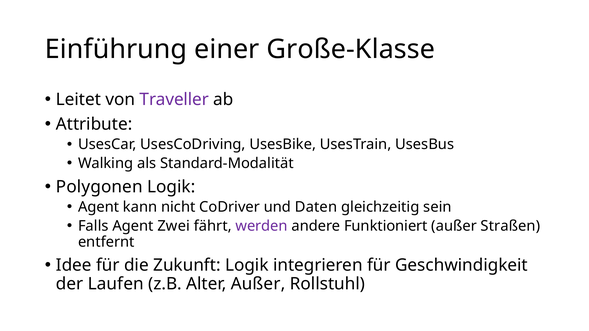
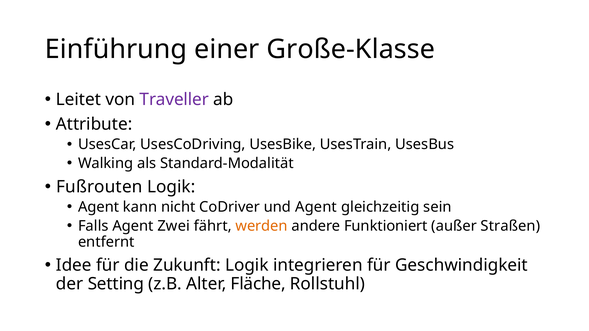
Polygonen: Polygonen -> Fußrouten
und Daten: Daten -> Agent
werden colour: purple -> orange
Laufen: Laufen -> Setting
Alter Außer: Außer -> Fläche
